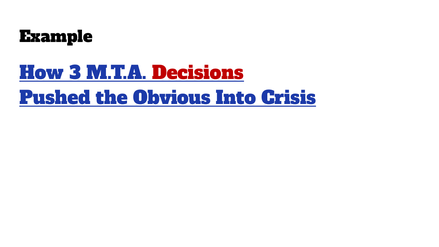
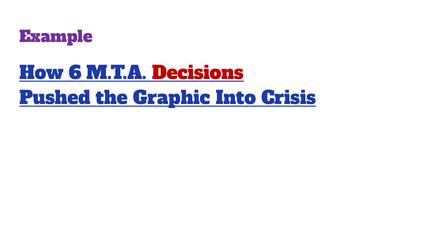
Example colour: black -> purple
3: 3 -> 6
Obvious: Obvious -> Graphic
